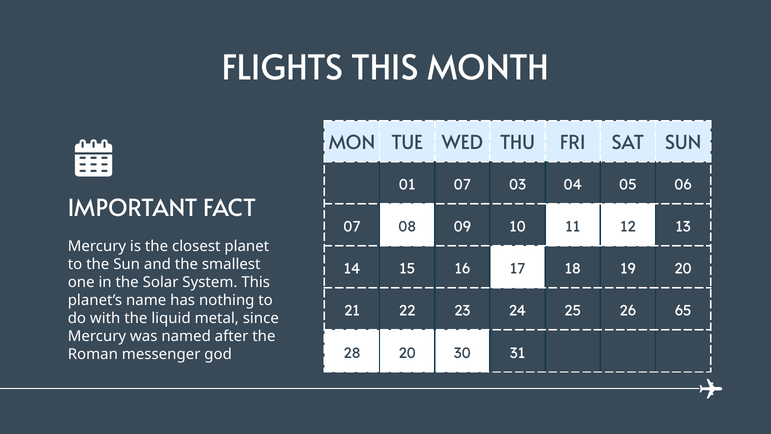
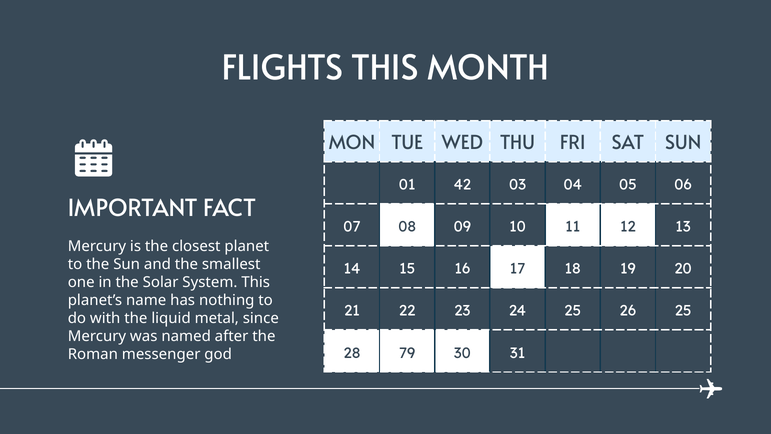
01 07: 07 -> 42
26 65: 65 -> 25
28 20: 20 -> 79
